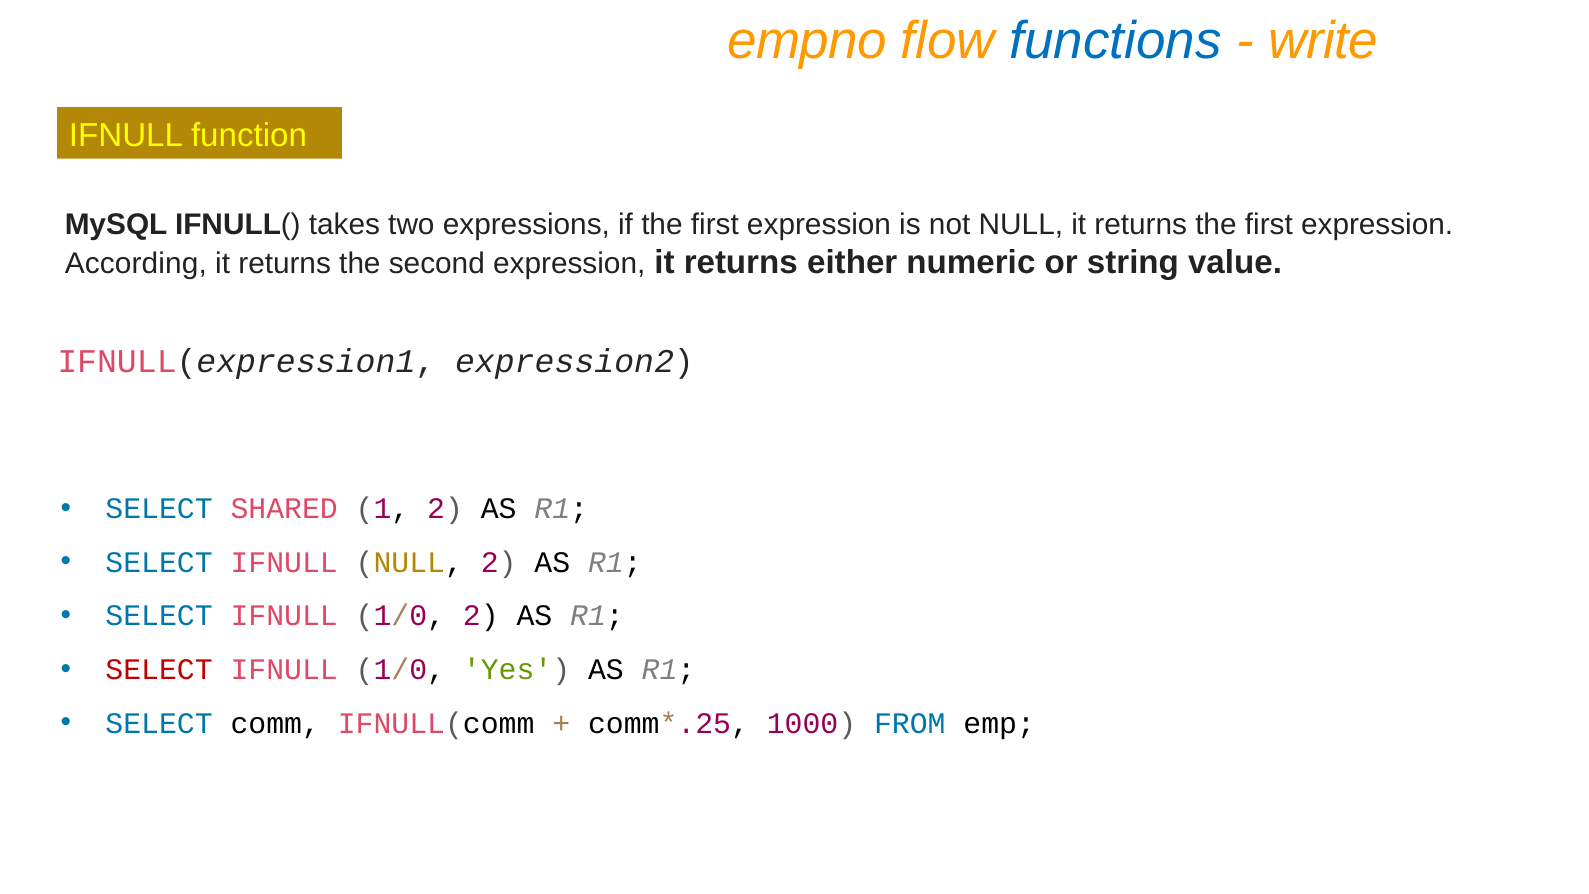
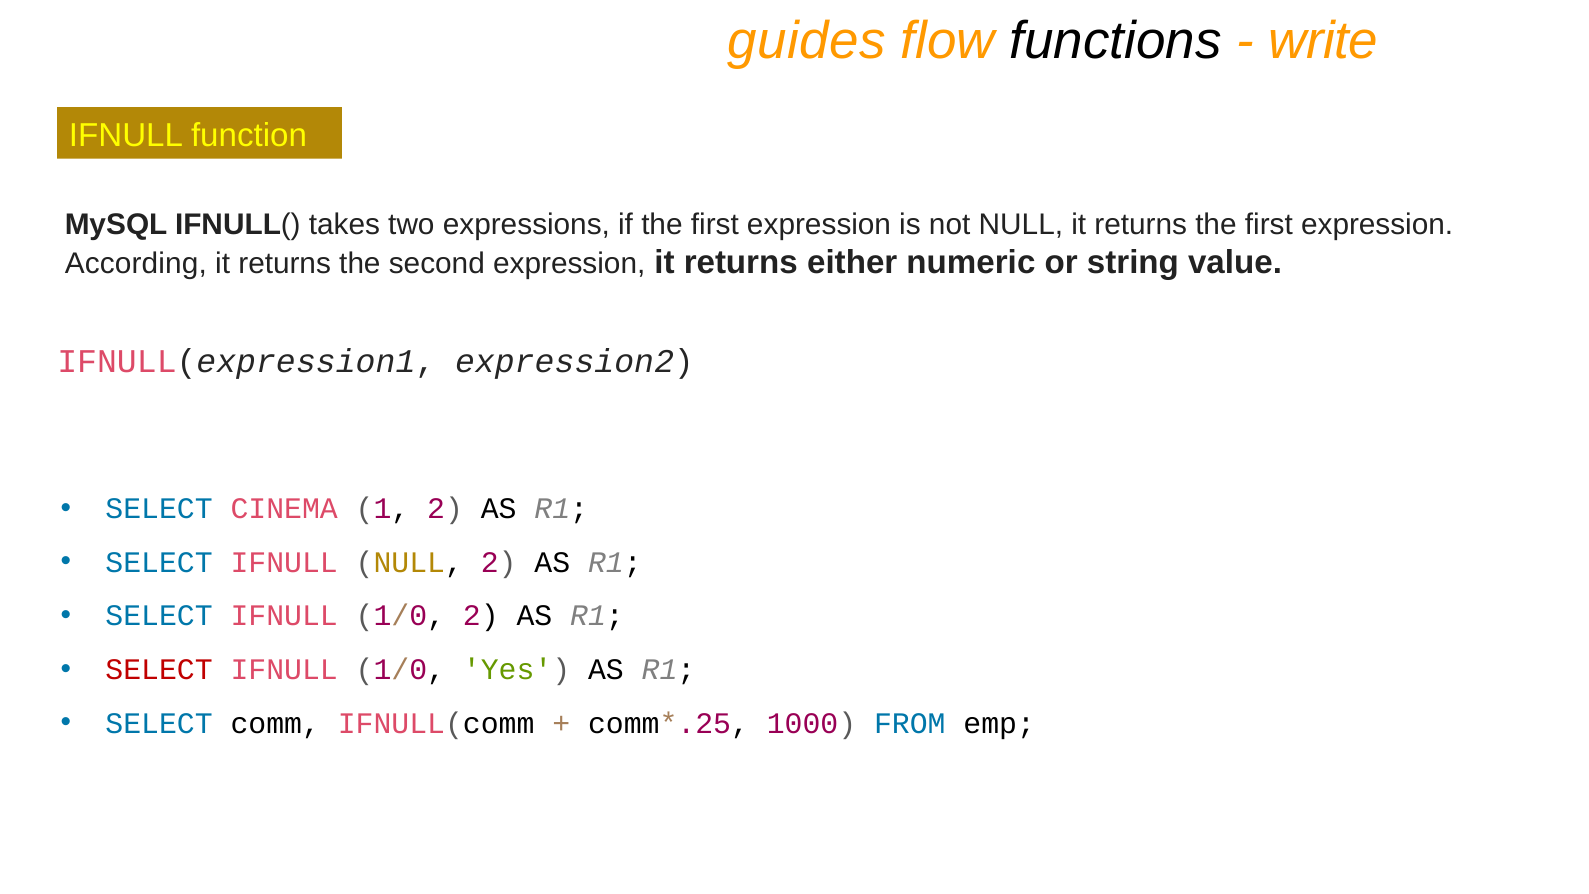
empno: empno -> guides
functions colour: blue -> black
SHARED: SHARED -> CINEMA
